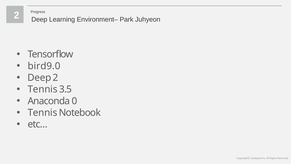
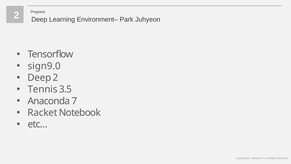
bird9.0: bird9.0 -> sign9.0
0: 0 -> 7
Tennis at (42, 112): Tennis -> Racket
